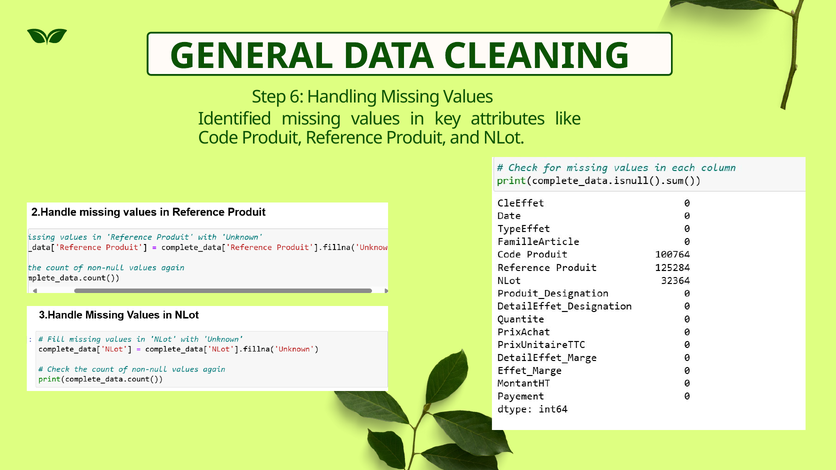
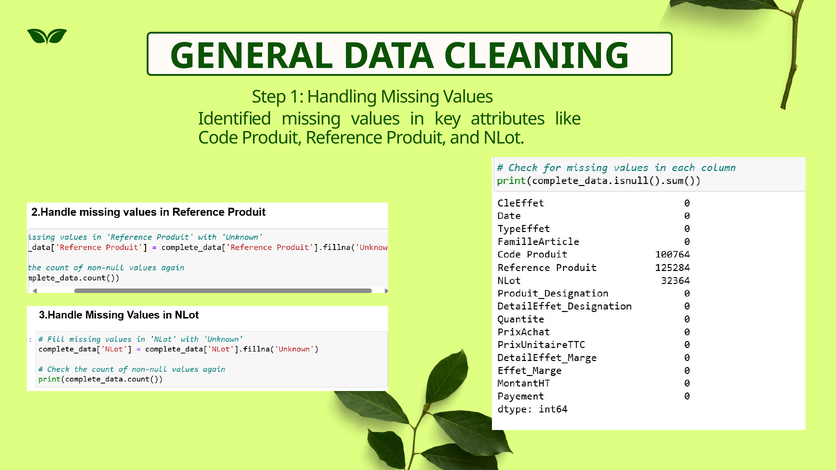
6: 6 -> 1
